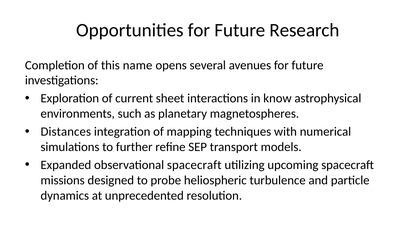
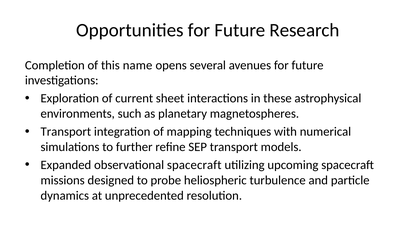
know: know -> these
Distances at (66, 132): Distances -> Transport
